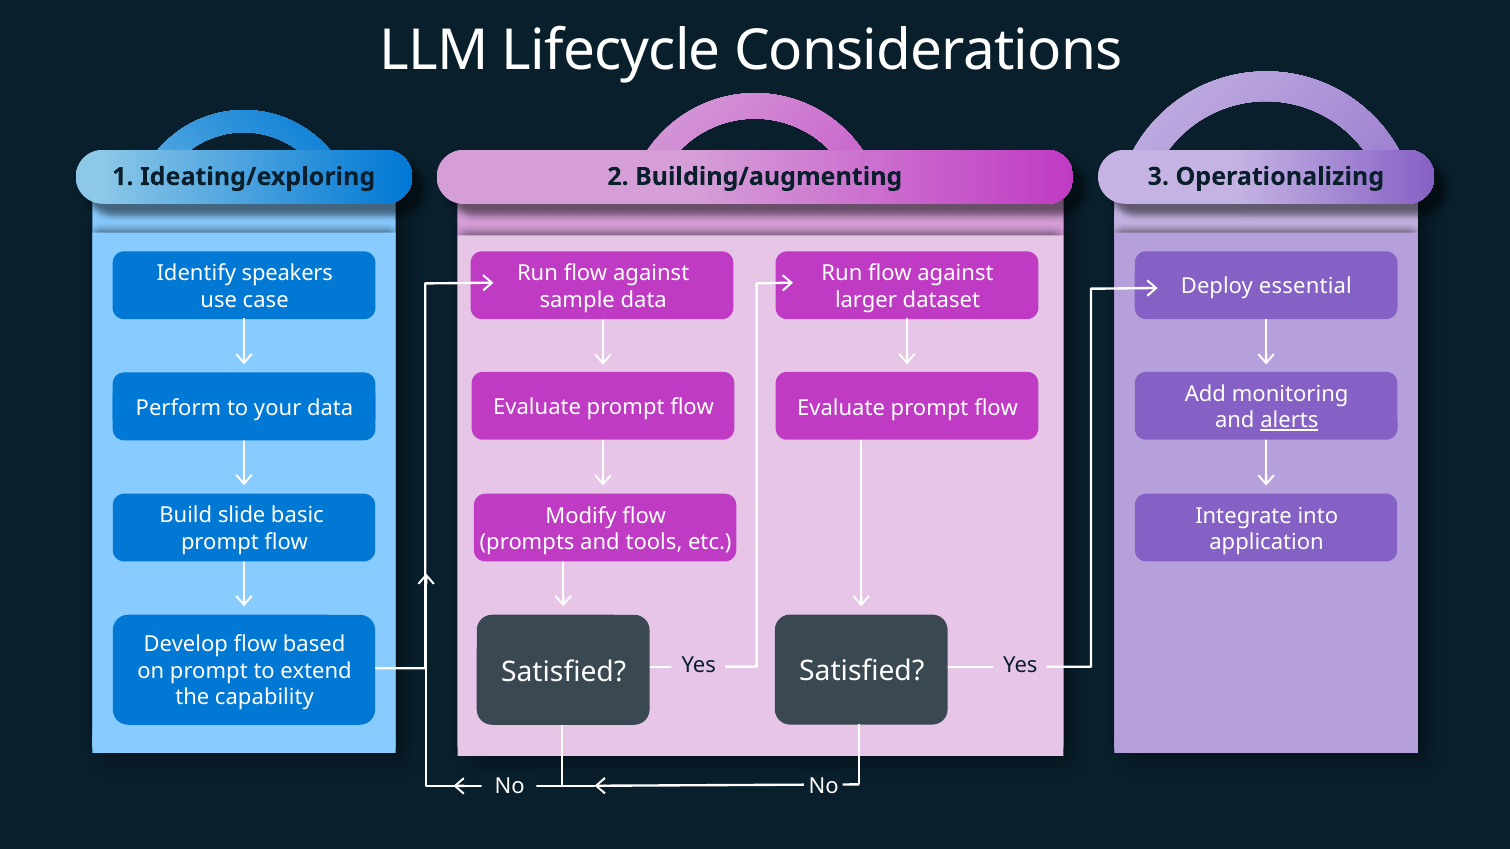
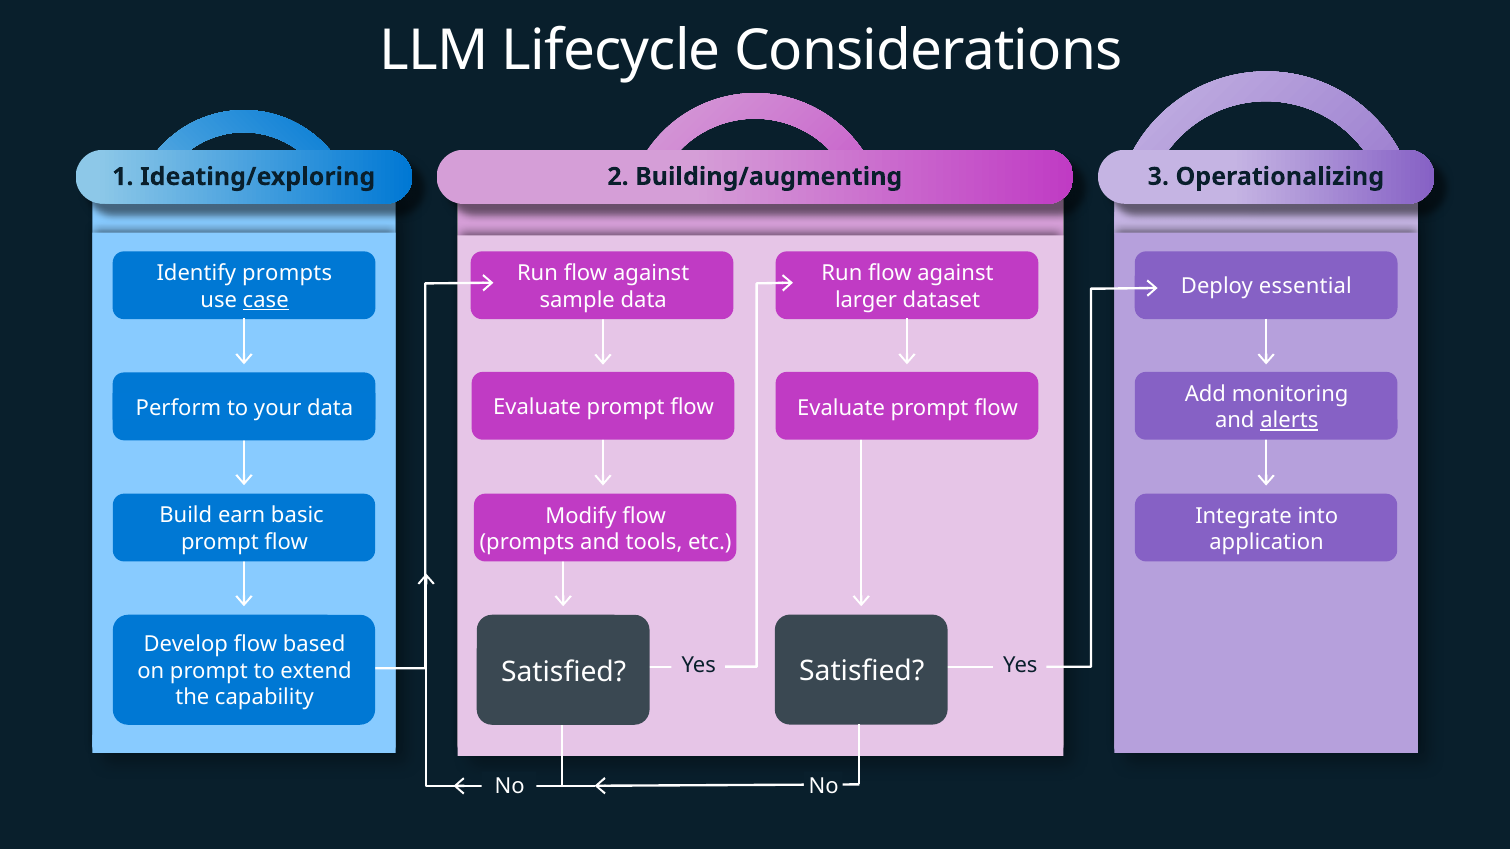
Identify speakers: speakers -> prompts
case underline: none -> present
slide: slide -> earn
